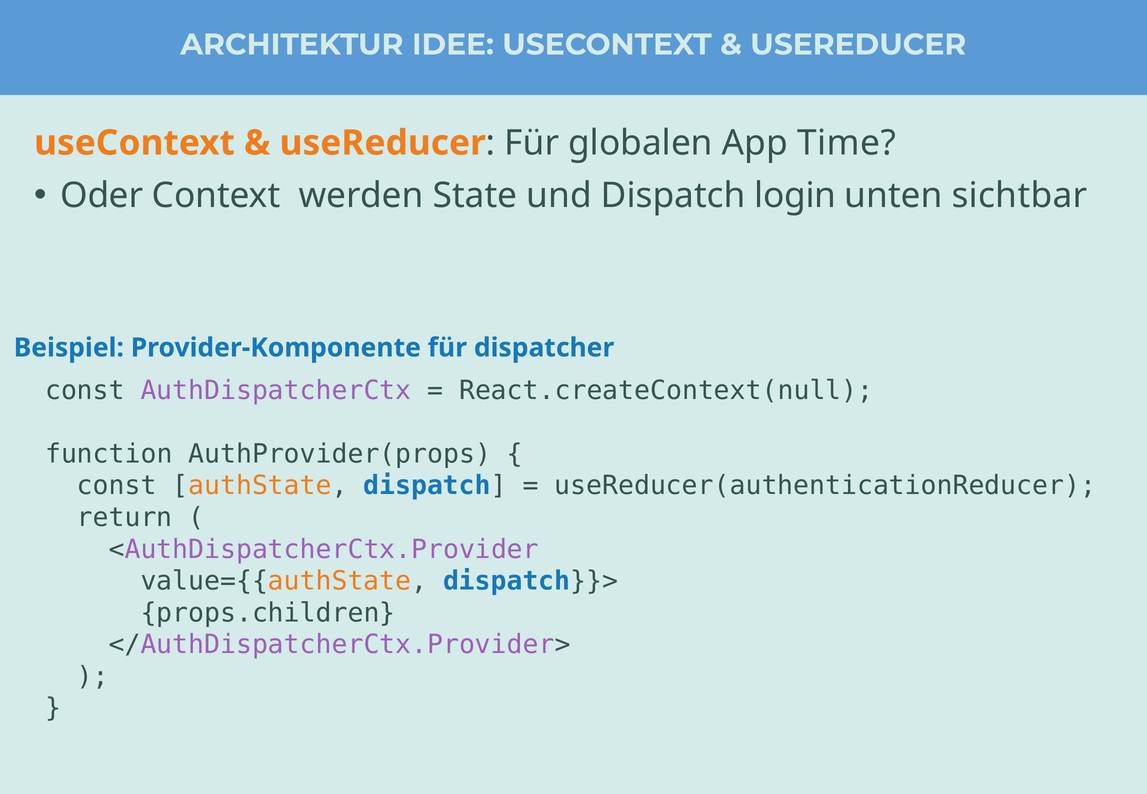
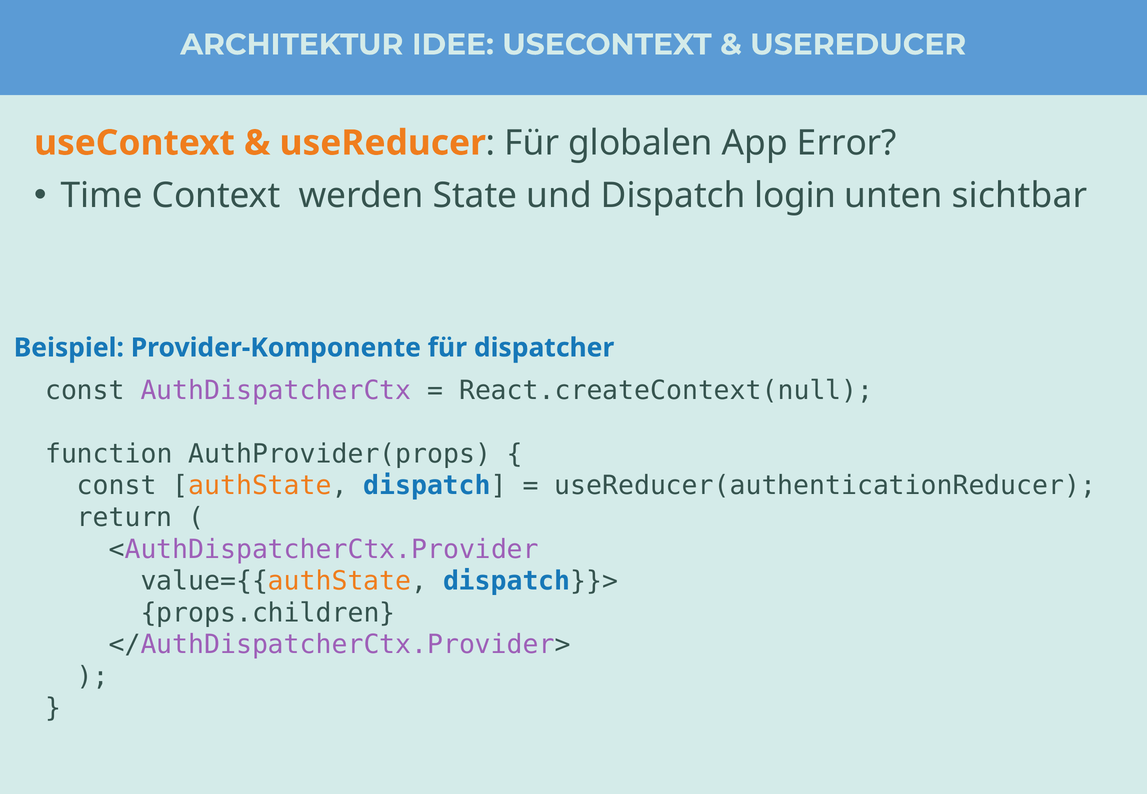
Time: Time -> Error
Oder: Oder -> Time
